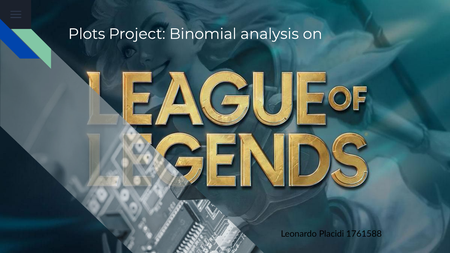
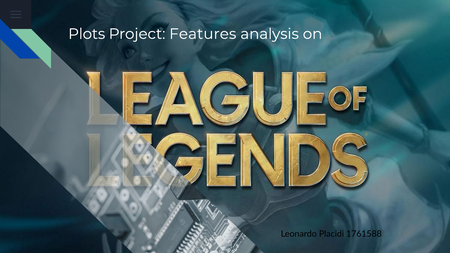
Binomial: Binomial -> Features
